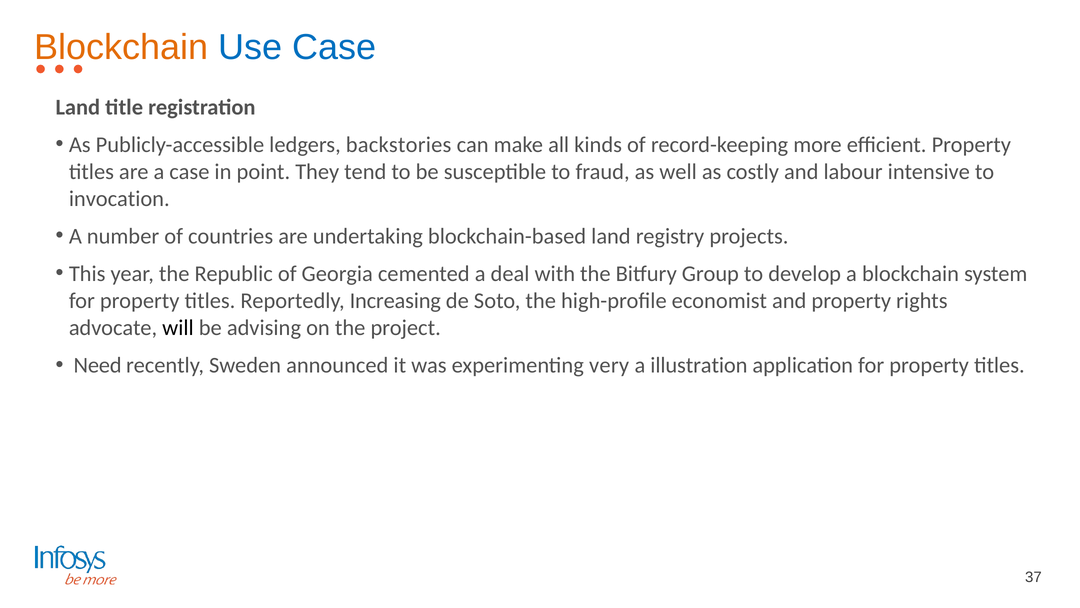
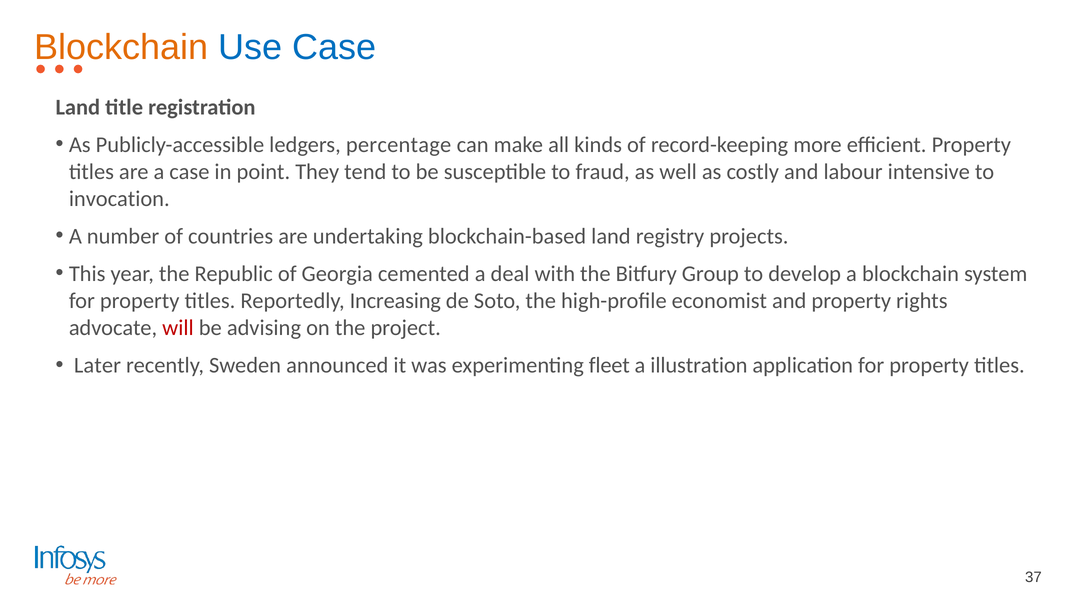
backstories: backstories -> percentage
will colour: black -> red
Need: Need -> Later
very: very -> fleet
